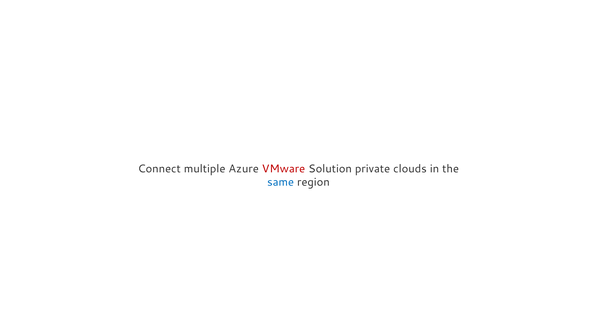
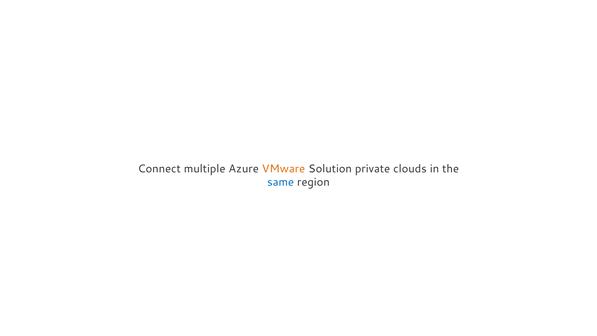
VMware colour: red -> orange
